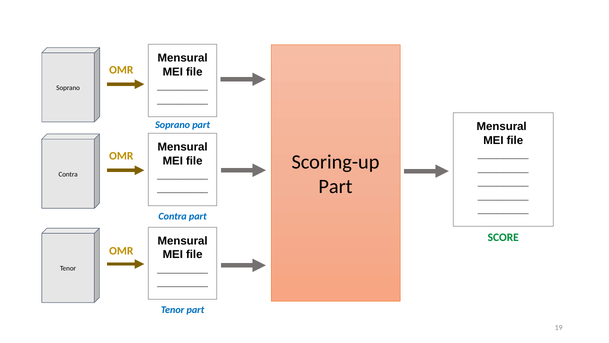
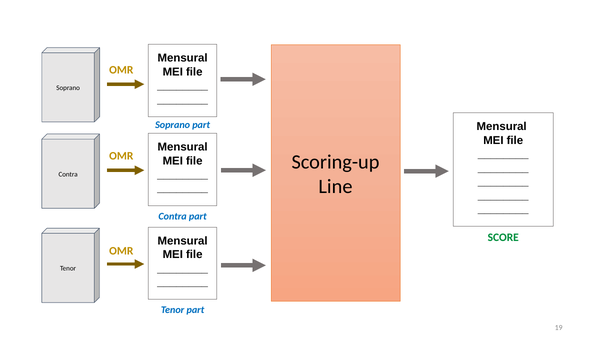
Part at (335, 186): Part -> Line
